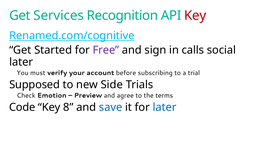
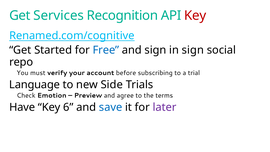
Free colour: purple -> blue
in calls: calls -> sign
later at (21, 62): later -> repo
Supposed: Supposed -> Language
Code: Code -> Have
8: 8 -> 6
later at (165, 107) colour: blue -> purple
